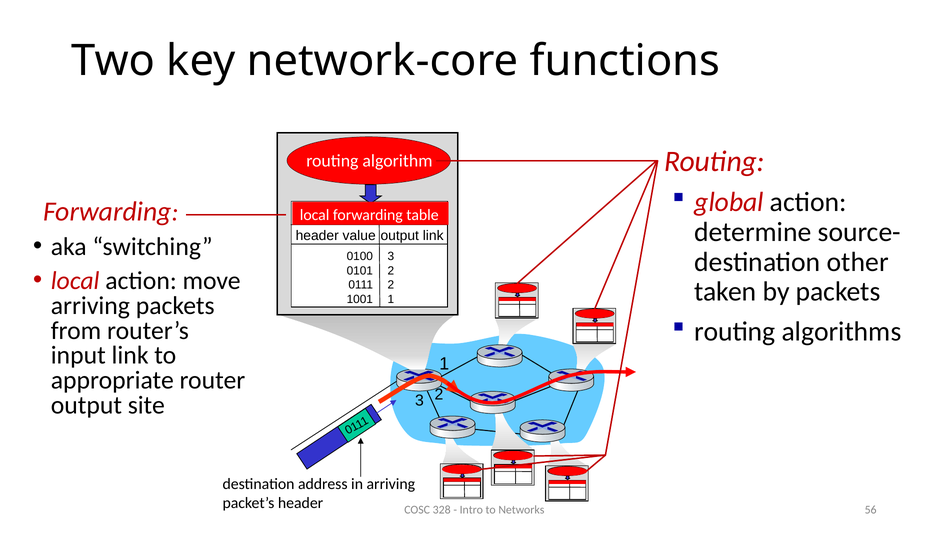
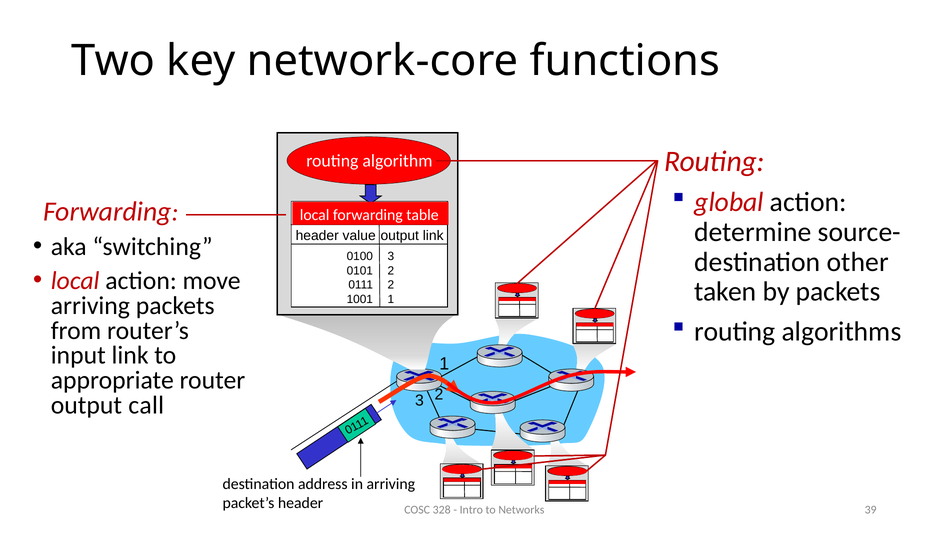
site: site -> call
56: 56 -> 39
